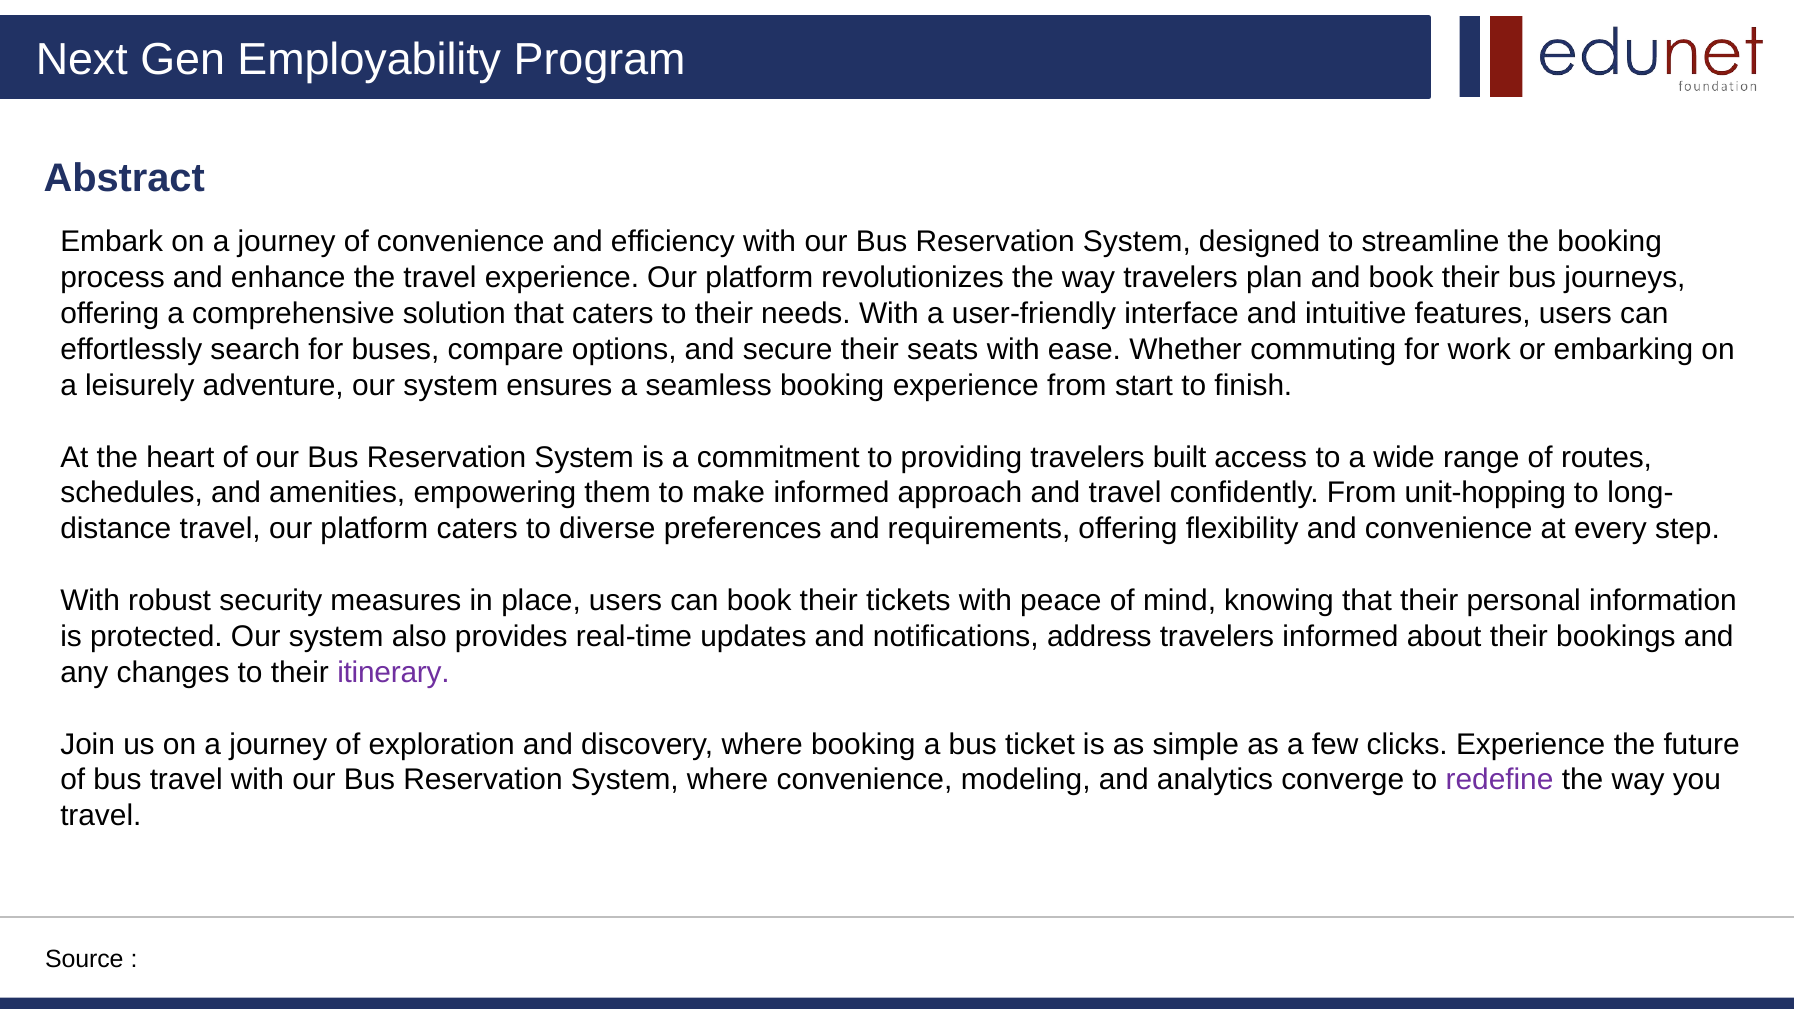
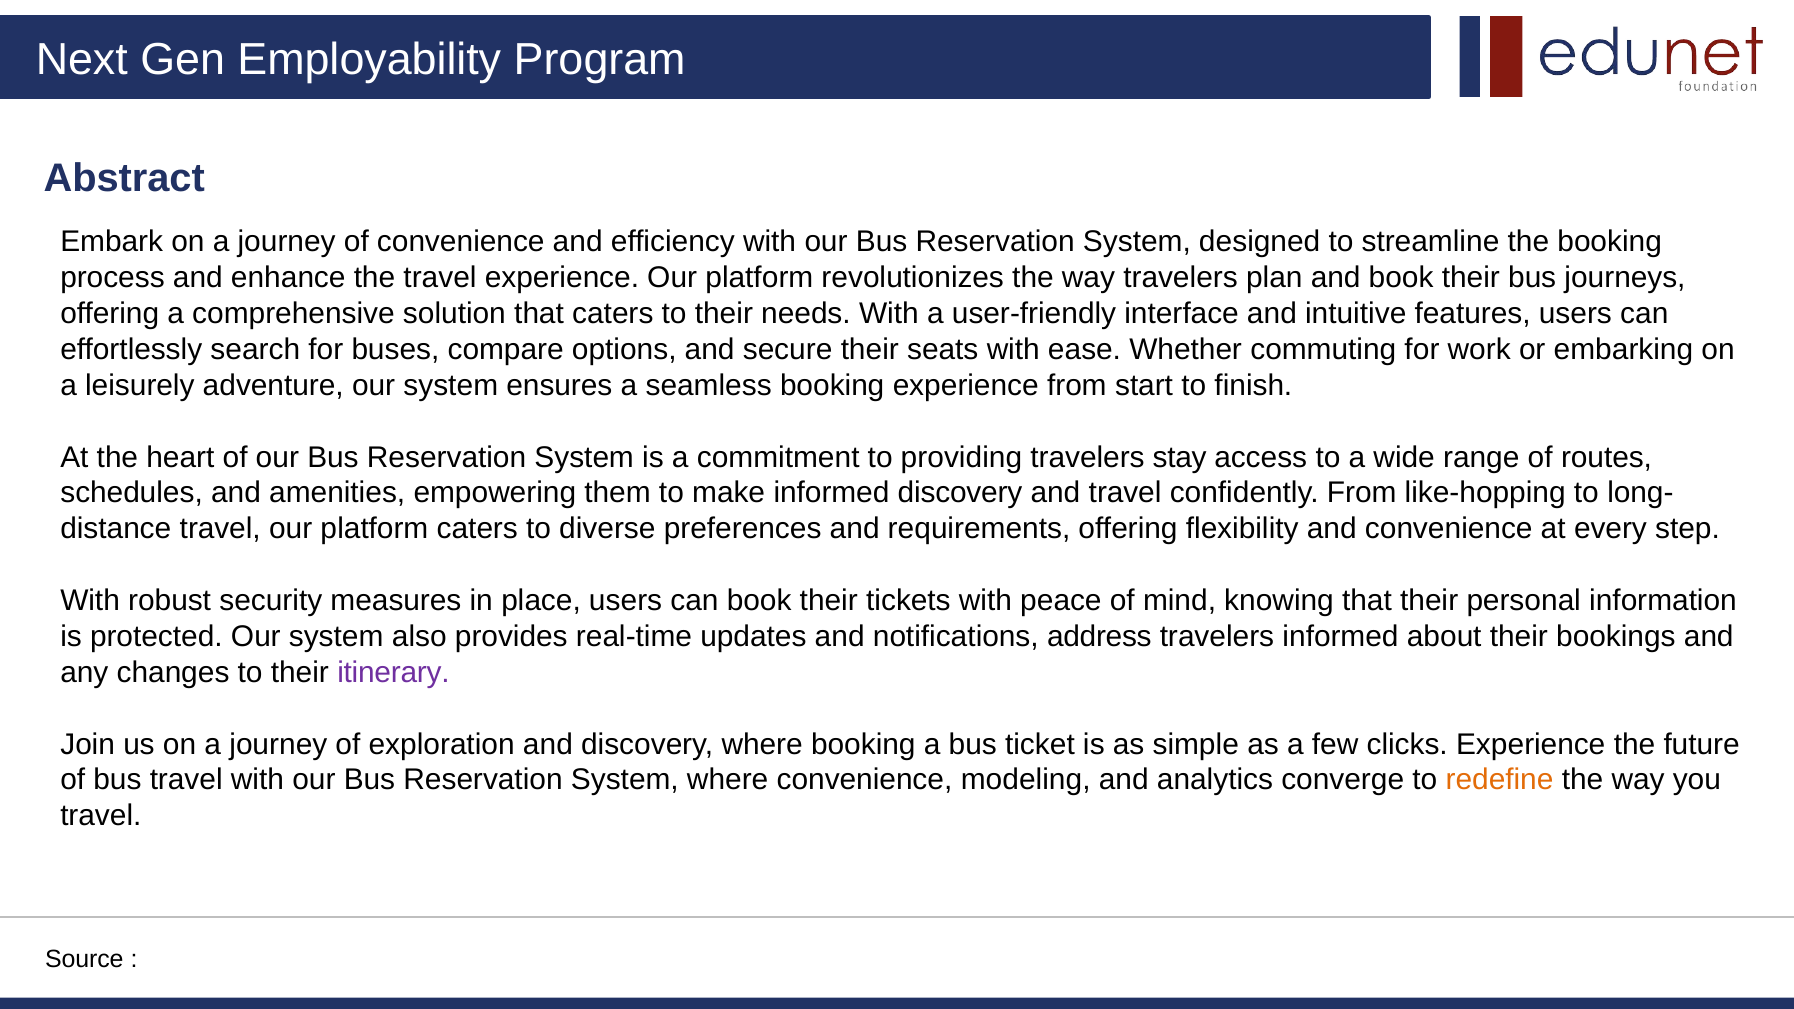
built: built -> stay
informed approach: approach -> discovery
unit-hopping: unit-hopping -> like-hopping
redefine colour: purple -> orange
